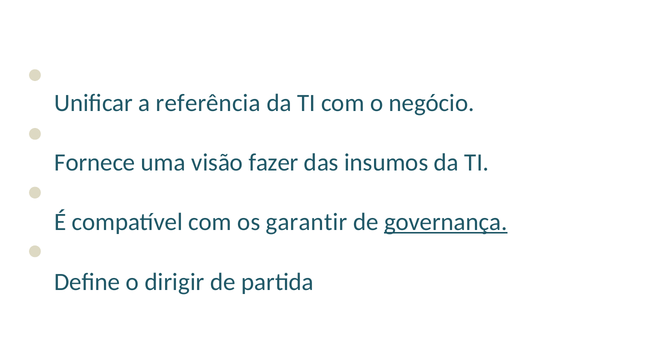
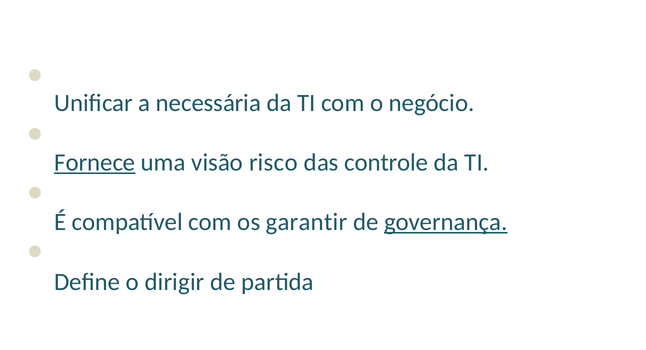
referência: referência -> necessária
Fornece underline: none -> present
fazer: fazer -> risco
insumos: insumos -> controle
